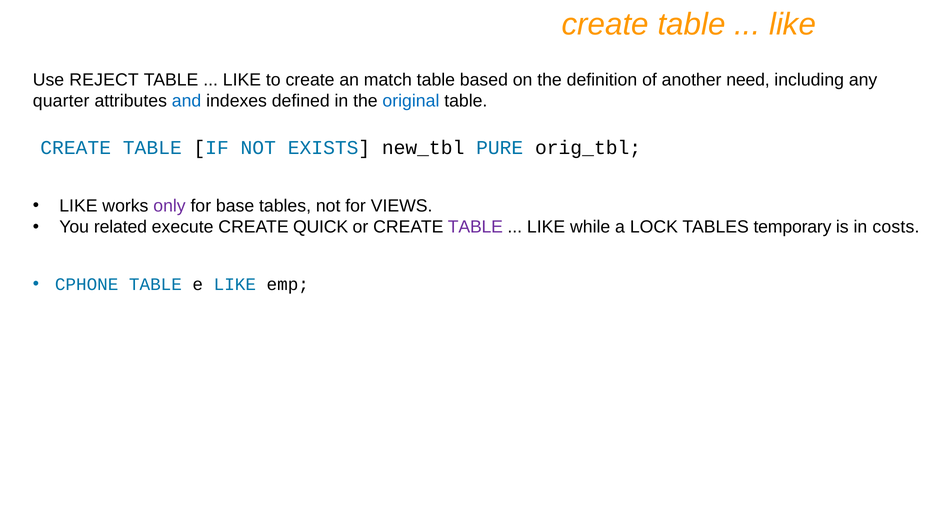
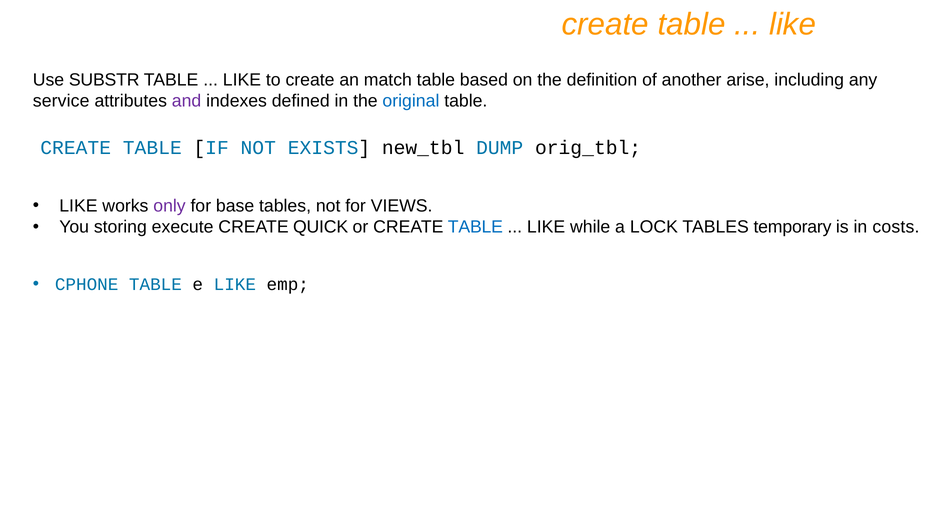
REJECT: REJECT -> SUBSTR
need: need -> arise
quarter: quarter -> service
and colour: blue -> purple
PURE: PURE -> DUMP
related: related -> storing
TABLE at (475, 227) colour: purple -> blue
